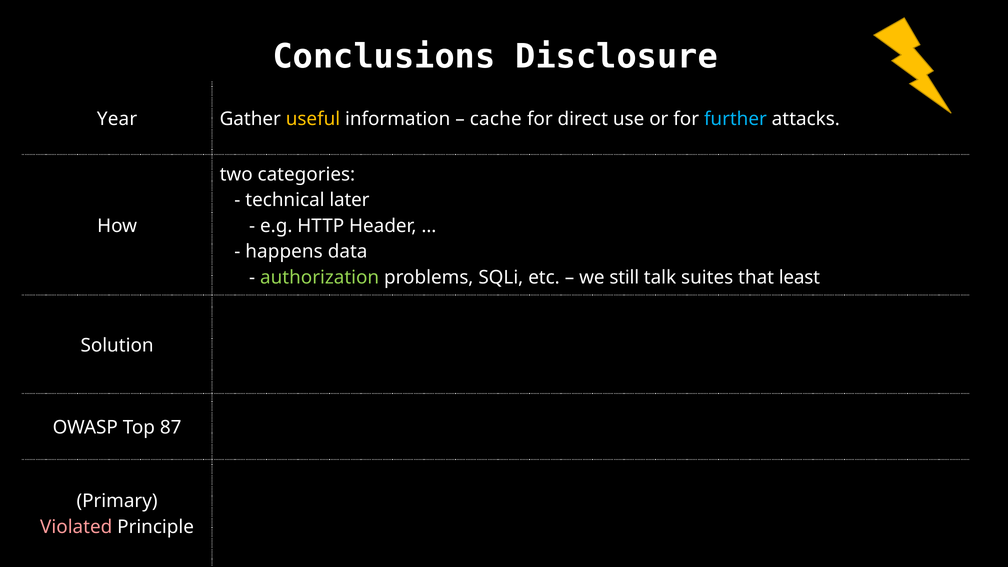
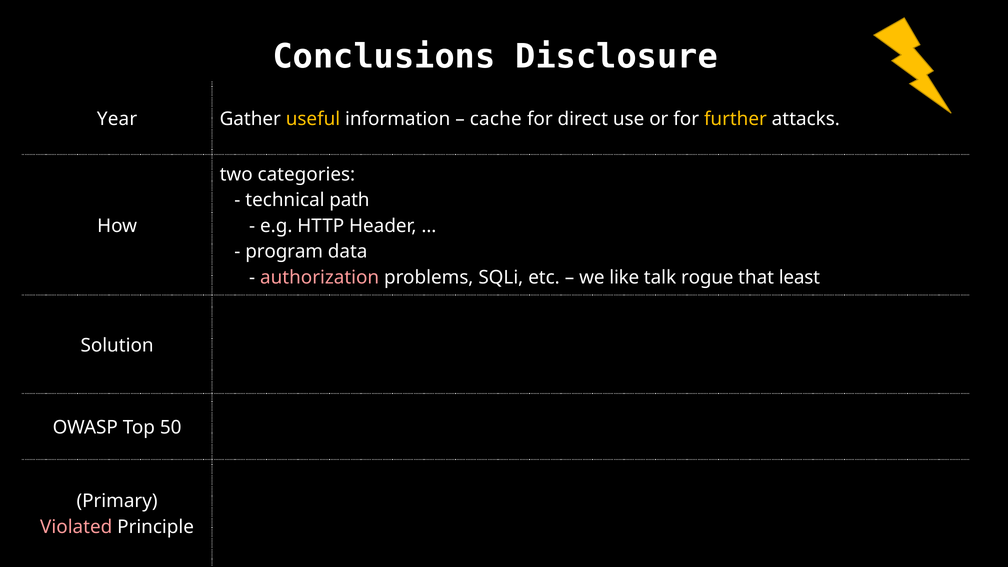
further colour: light blue -> yellow
later: later -> path
happens: happens -> program
authorization colour: light green -> pink
still: still -> like
suites: suites -> rogue
87: 87 -> 50
